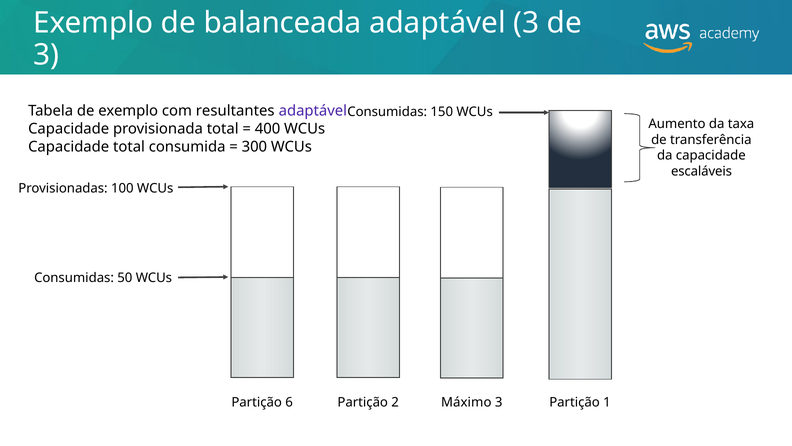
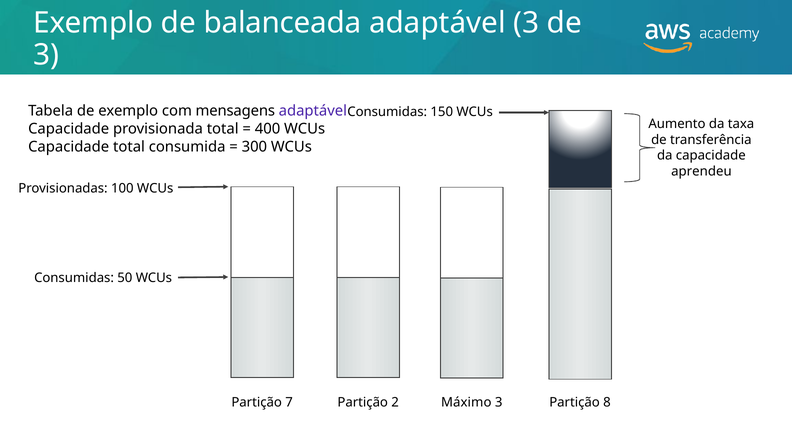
resultantes: resultantes -> mensagens
escaláveis: escaláveis -> aprendeu
1: 1 -> 8
6: 6 -> 7
